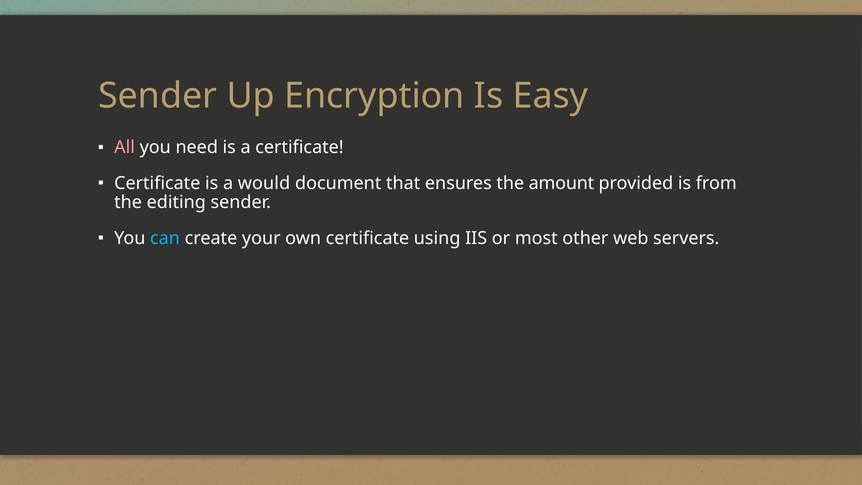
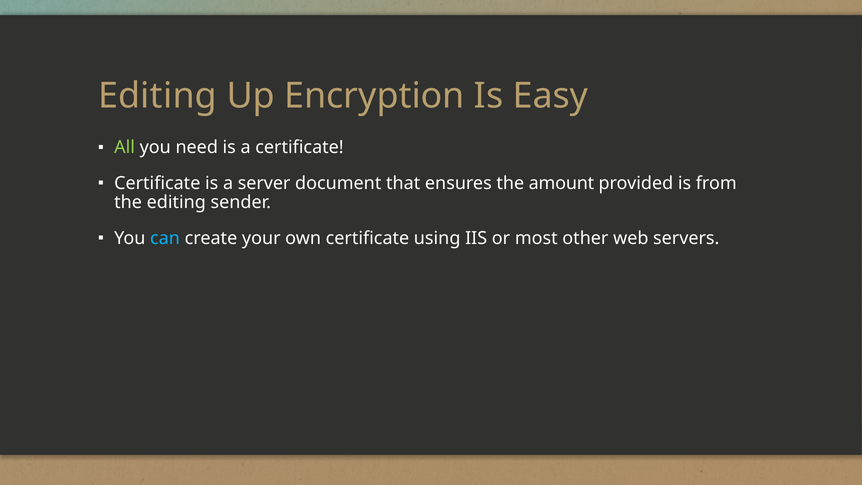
Sender at (158, 96): Sender -> Editing
All colour: pink -> light green
would: would -> server
